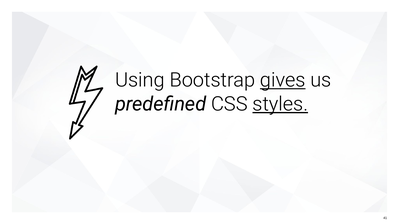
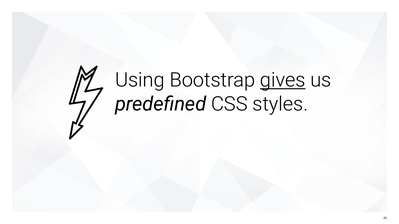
styles underline: present -> none
